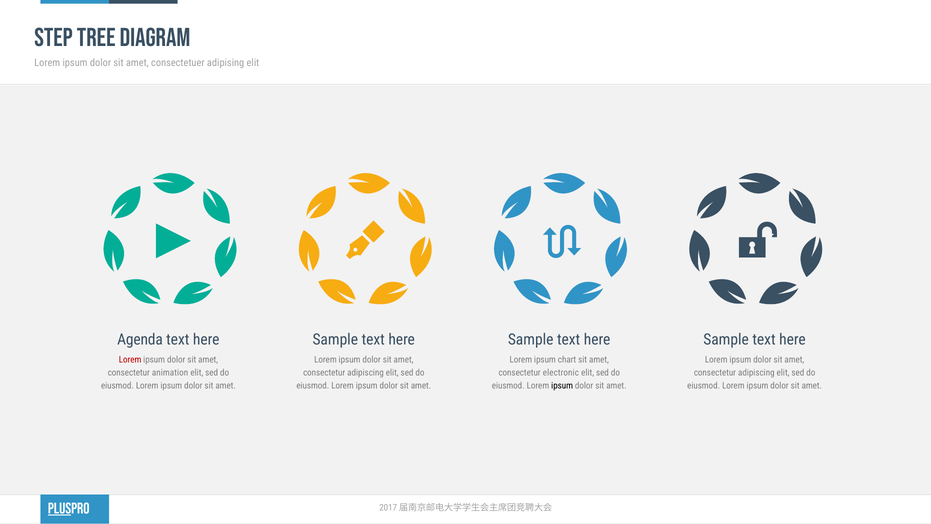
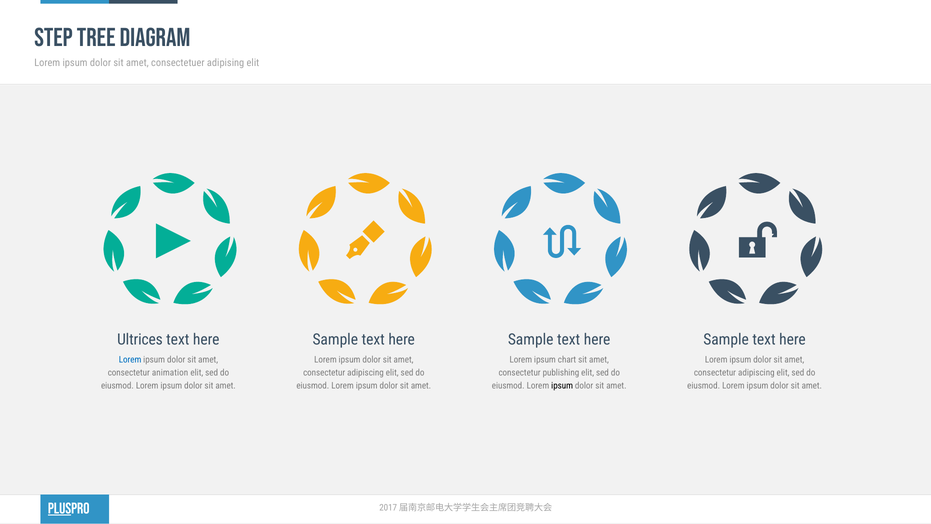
Agenda: Agenda -> Ultrices
Lorem at (130, 360) colour: red -> blue
electronic: electronic -> publishing
